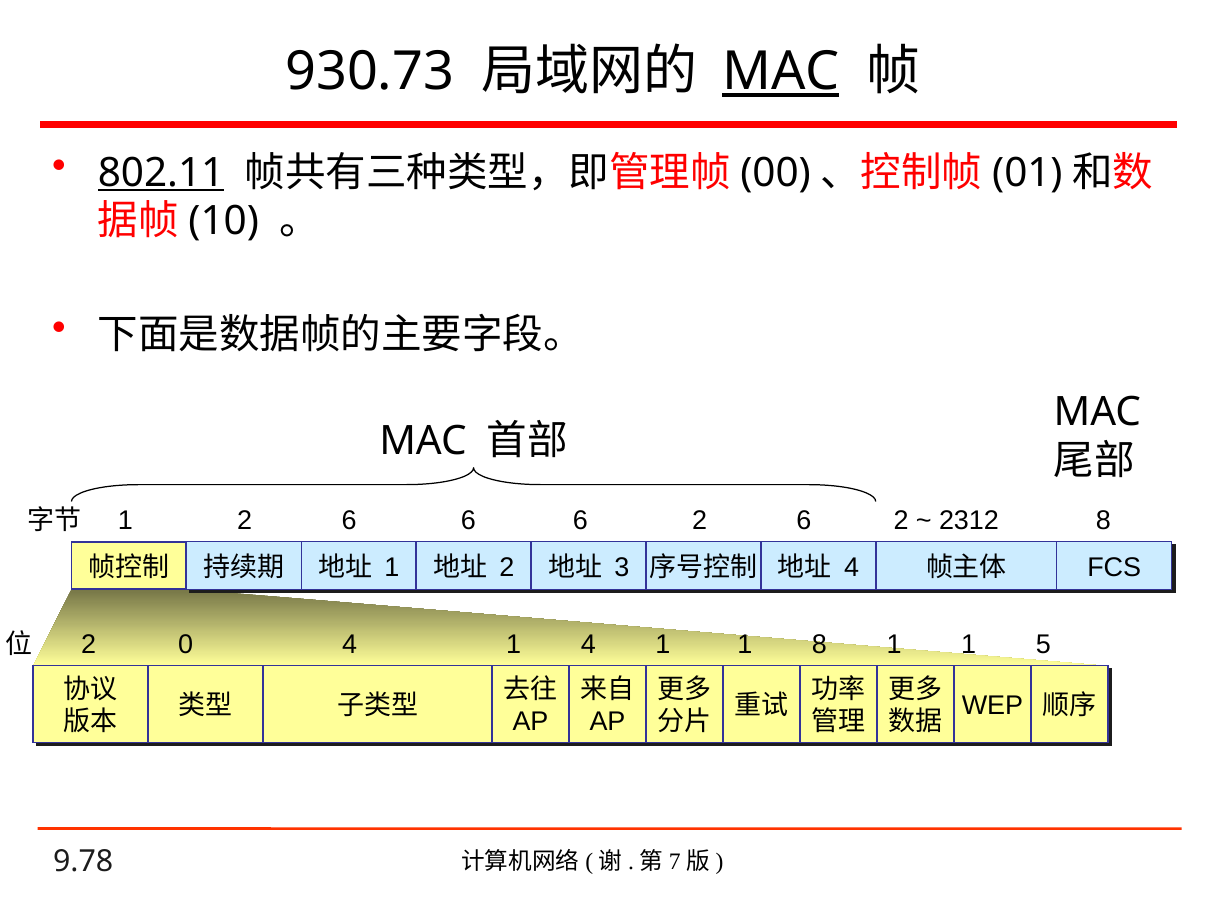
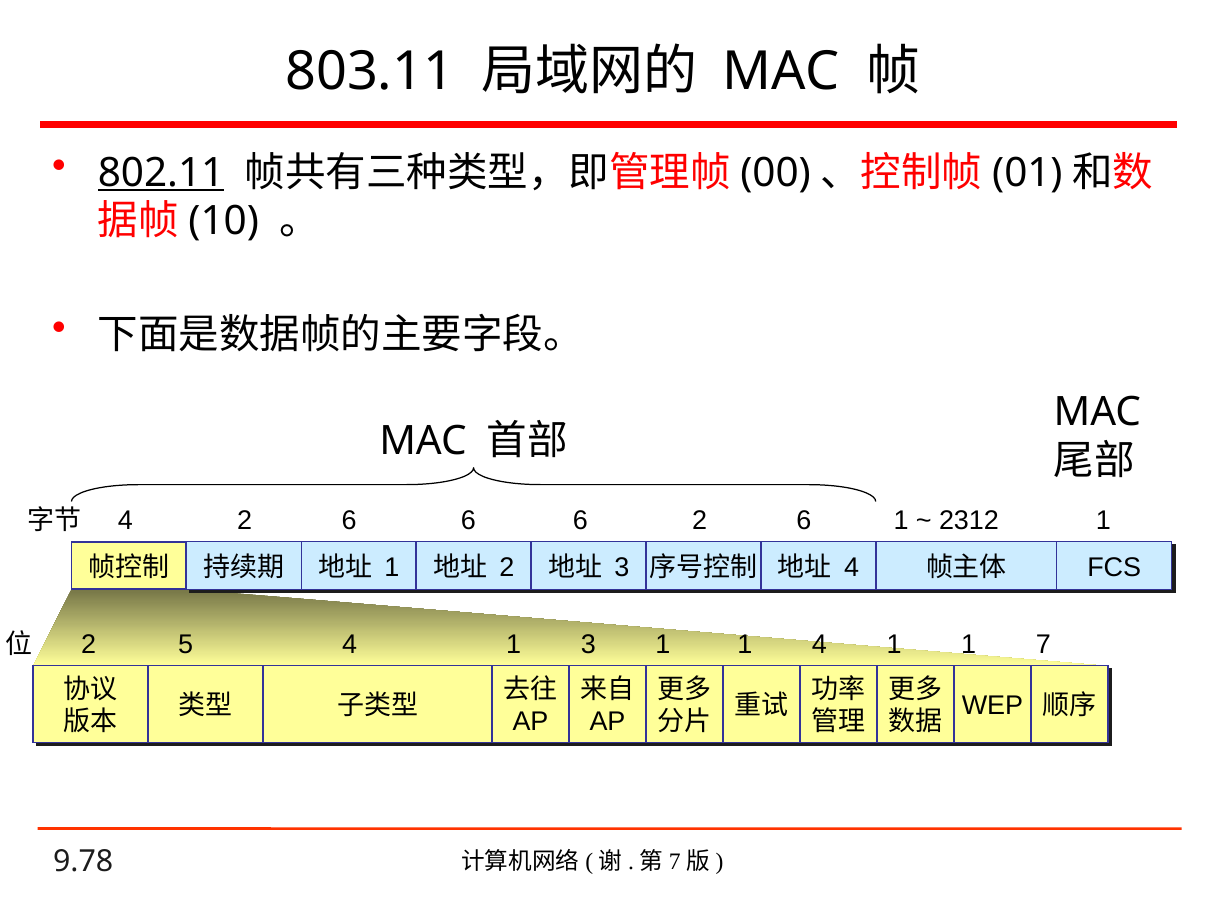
930.73: 930.73 -> 803.11
MAC at (781, 72) underline: present -> none
1 at (125, 521): 1 -> 4
2 6 2: 2 -> 1
2312 8: 8 -> 1
0: 0 -> 5
1 4: 4 -> 3
1 8: 8 -> 4
5: 5 -> 7
